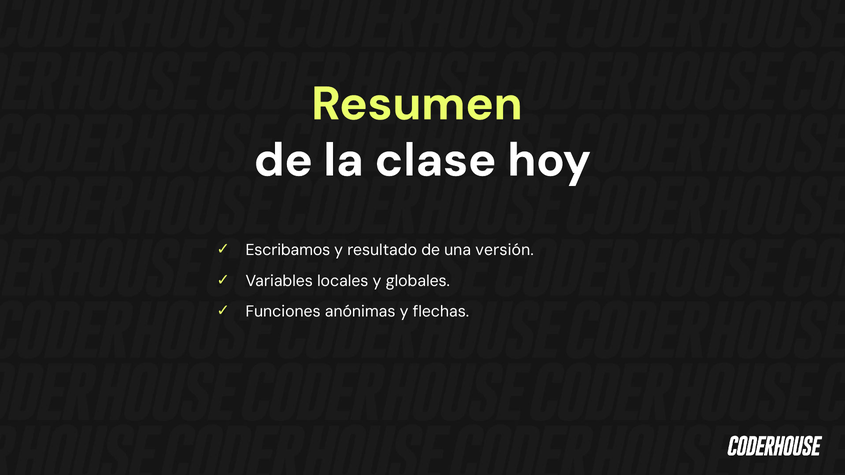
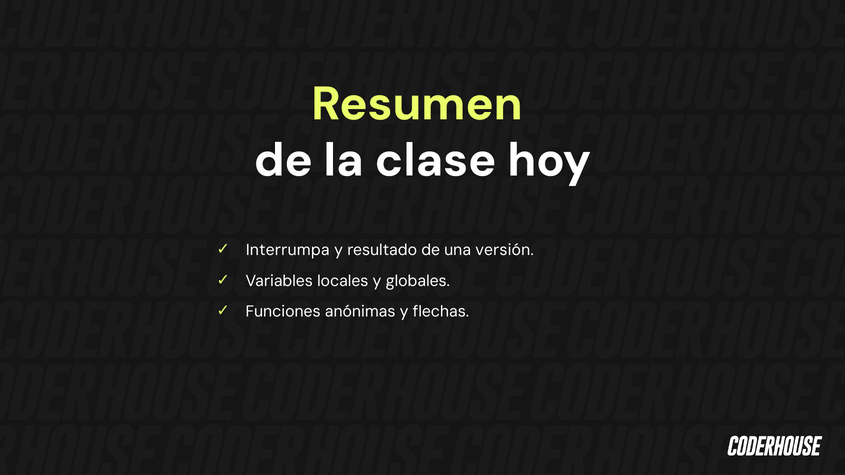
Escribamos: Escribamos -> Interrumpa
